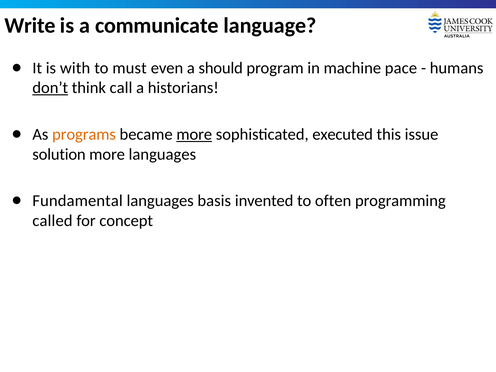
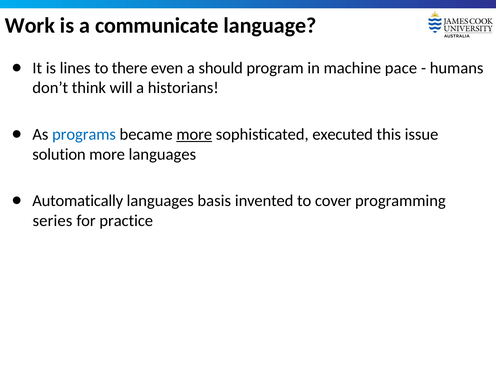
Write: Write -> Work
with: with -> lines
must: must -> there
don’t underline: present -> none
call: call -> will
programs colour: orange -> blue
Fundamental: Fundamental -> Automatically
often: often -> cover
called: called -> series
concept: concept -> practice
